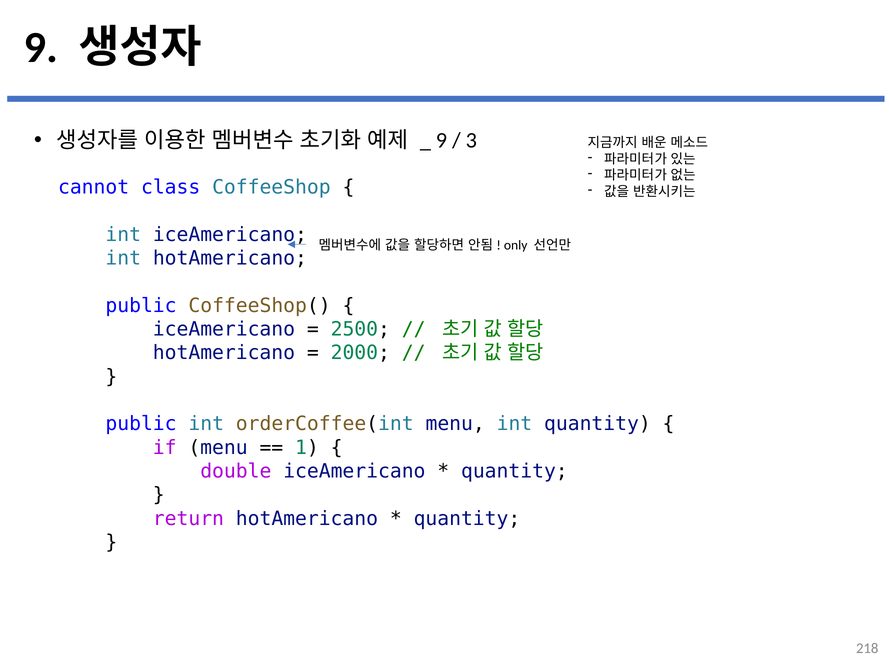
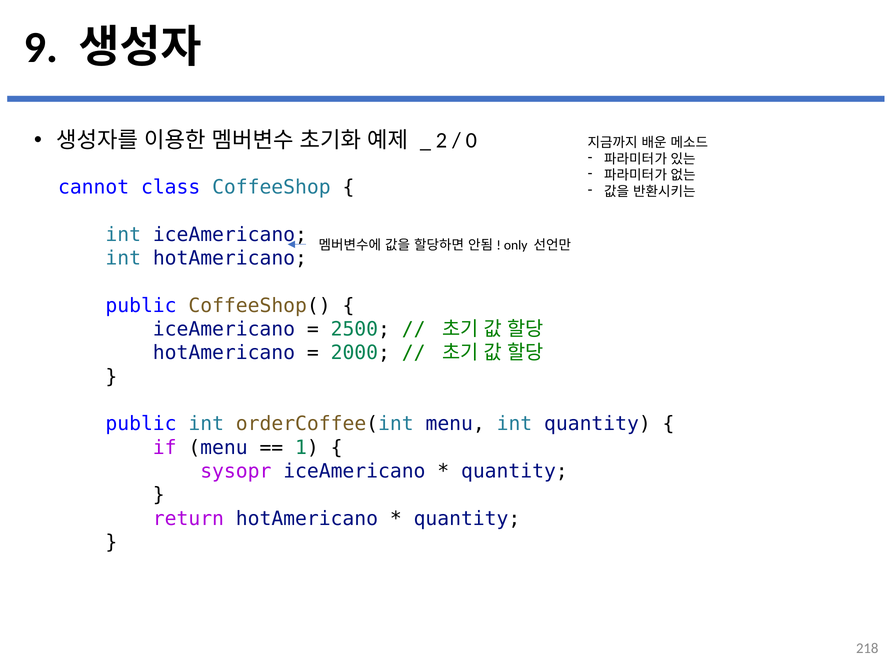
9 at (441, 141): 9 -> 2
3: 3 -> 0
double: double -> sysopr
